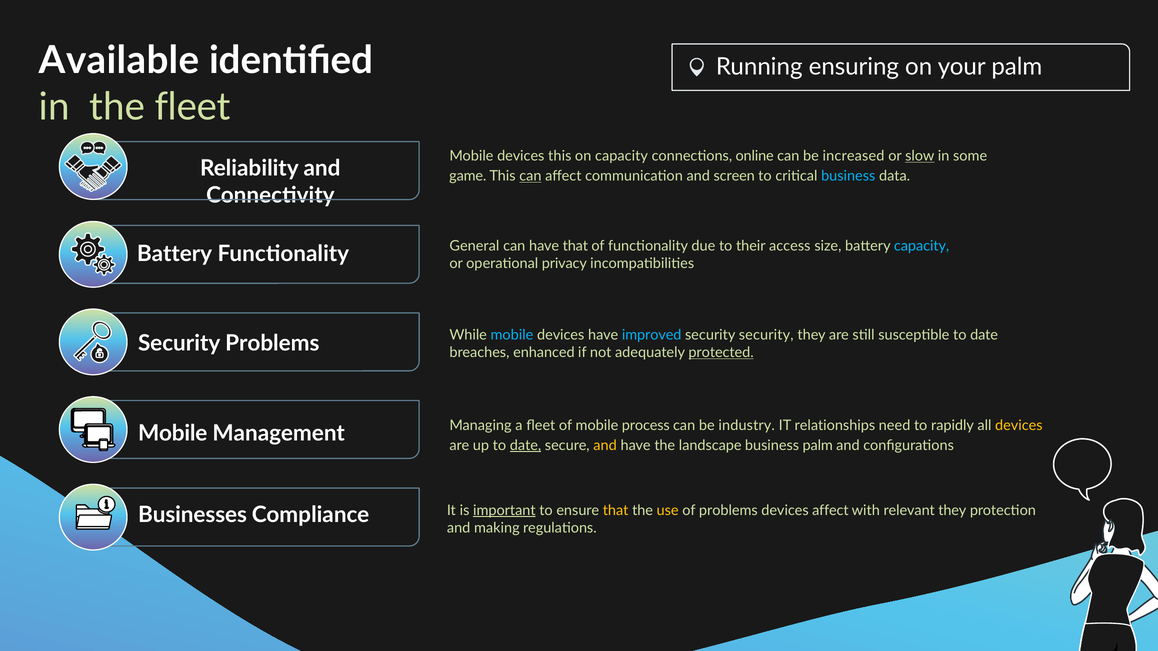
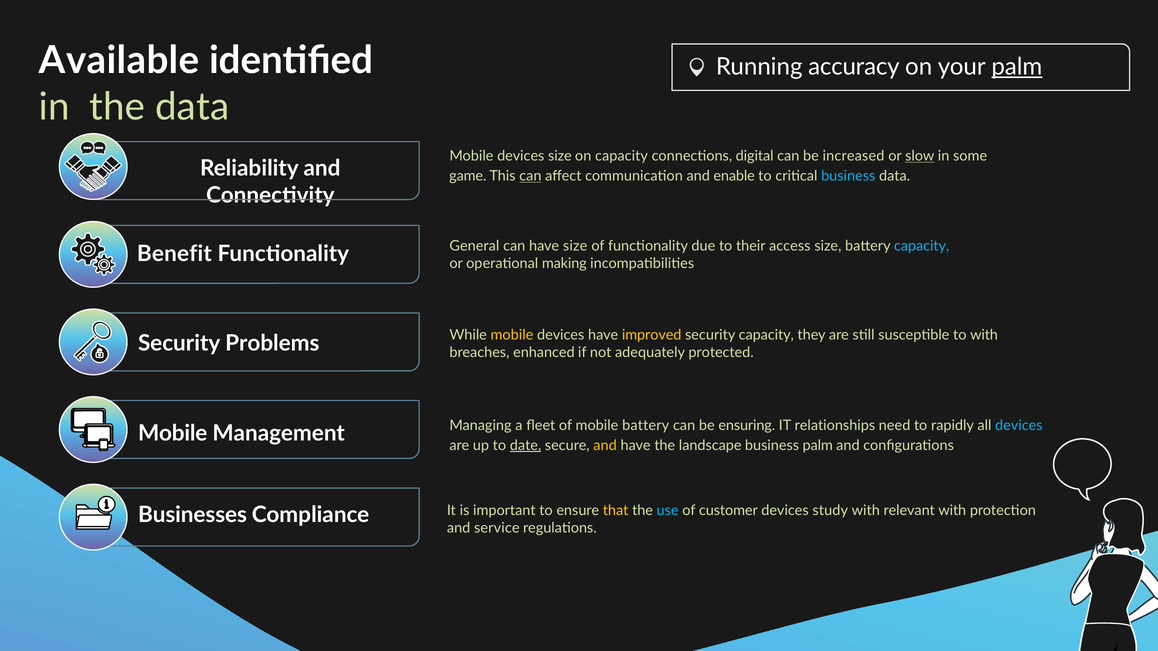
ensuring: ensuring -> accuracy
palm at (1017, 67) underline: none -> present
the fleet: fleet -> data
devices this: this -> size
online: online -> digital
screen: screen -> enable
Battery at (174, 254): Battery -> Benefit
have that: that -> size
privacy: privacy -> making
mobile at (512, 335) colour: light blue -> yellow
improved colour: light blue -> yellow
security security: security -> capacity
susceptible to date: date -> with
protected underline: present -> none
mobile process: process -> battery
industry: industry -> ensuring
devices at (1019, 426) colour: yellow -> light blue
important underline: present -> none
use colour: yellow -> light blue
of problems: problems -> customer
devices affect: affect -> study
relevant they: they -> with
making: making -> service
